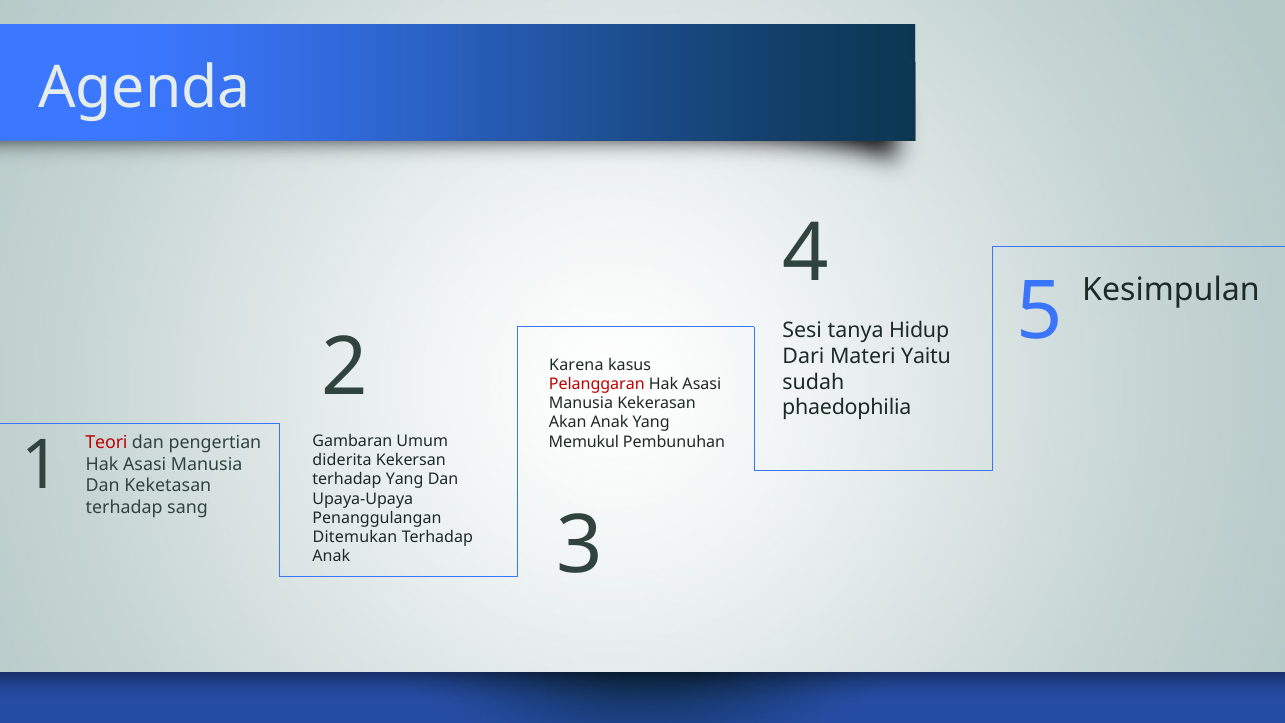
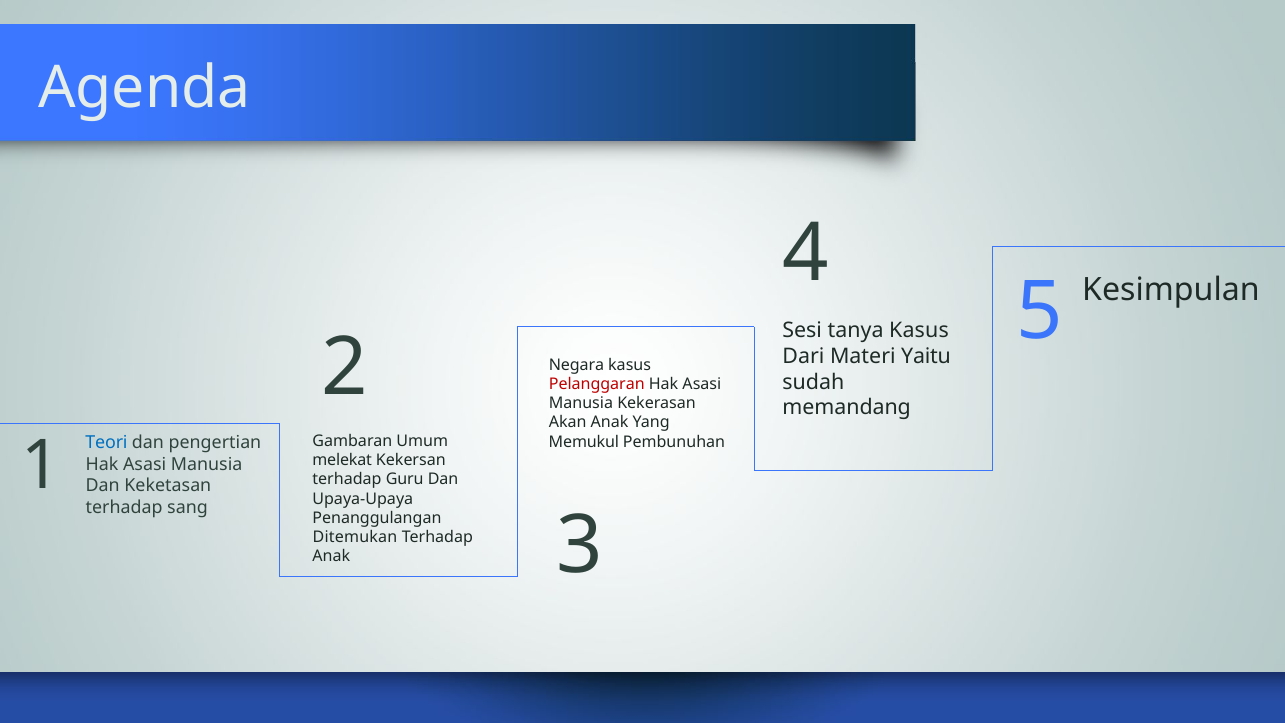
tanya Hidup: Hidup -> Kasus
Karena: Karena -> Negara
phaedophilia: phaedophilia -> memandang
Teori colour: red -> blue
diderita: diderita -> melekat
terhadap Yang: Yang -> Guru
